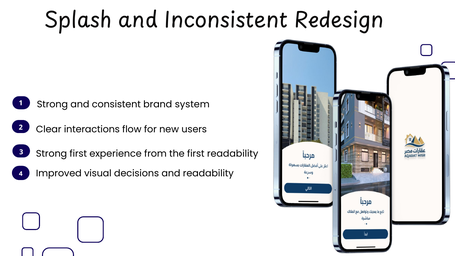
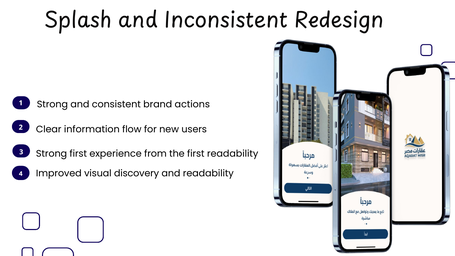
system: system -> actions
interactions: interactions -> information
decisions: decisions -> discovery
